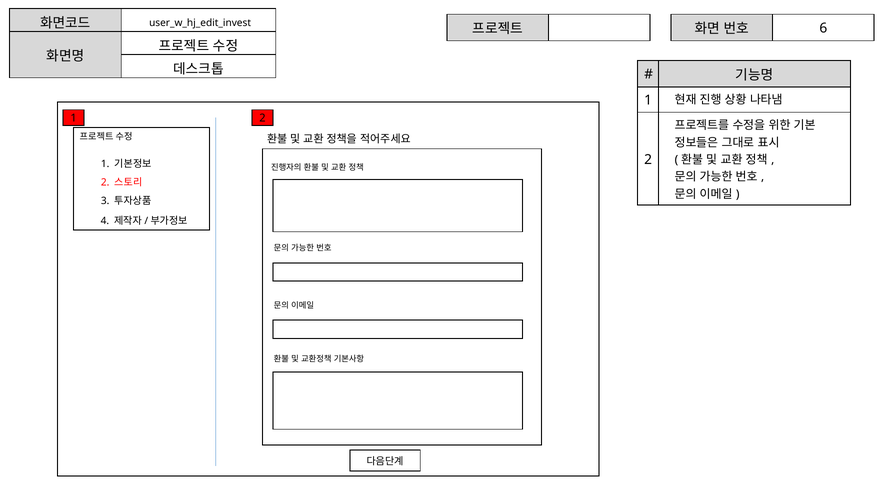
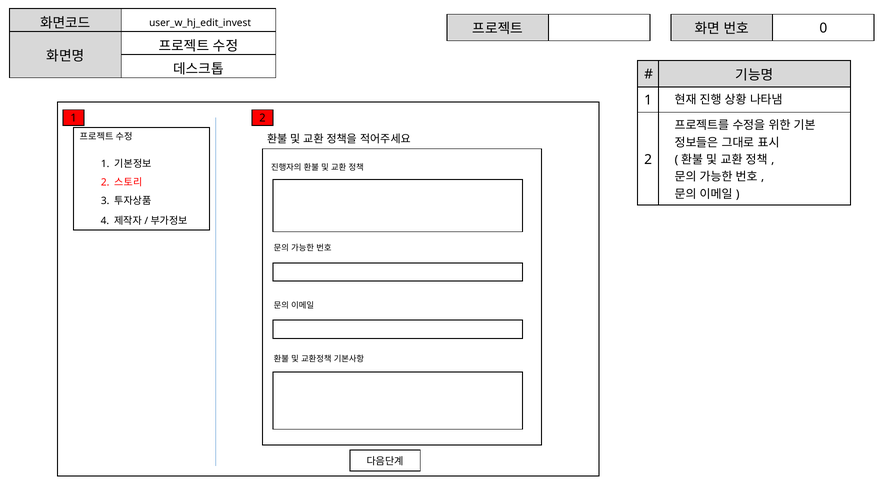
6: 6 -> 0
